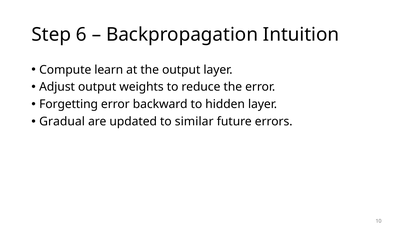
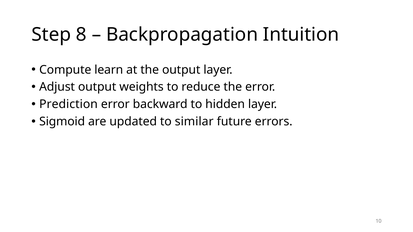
6: 6 -> 8
Forgetting: Forgetting -> Prediction
Gradual: Gradual -> Sigmoid
